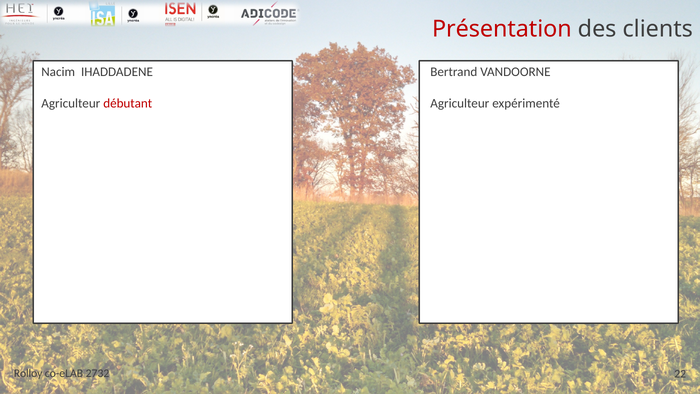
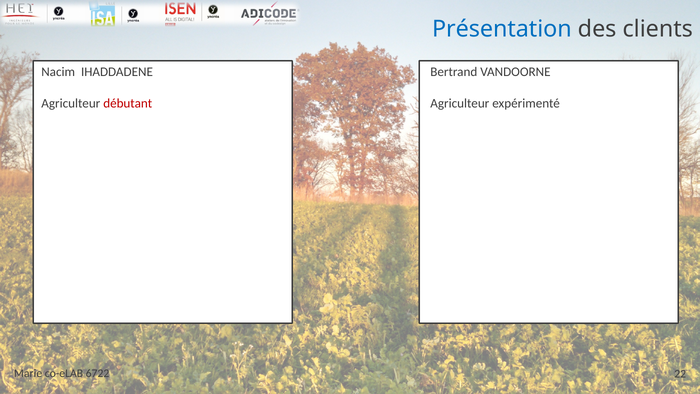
Présentation colour: red -> blue
Rolloy: Rolloy -> Marie
2732: 2732 -> 6722
